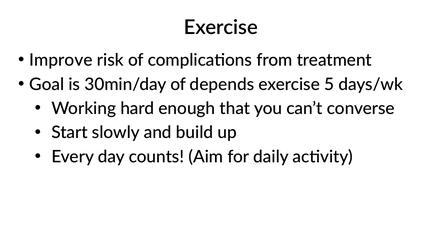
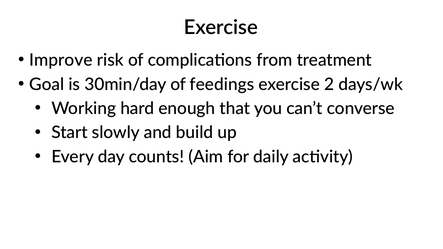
depends: depends -> feedings
5: 5 -> 2
